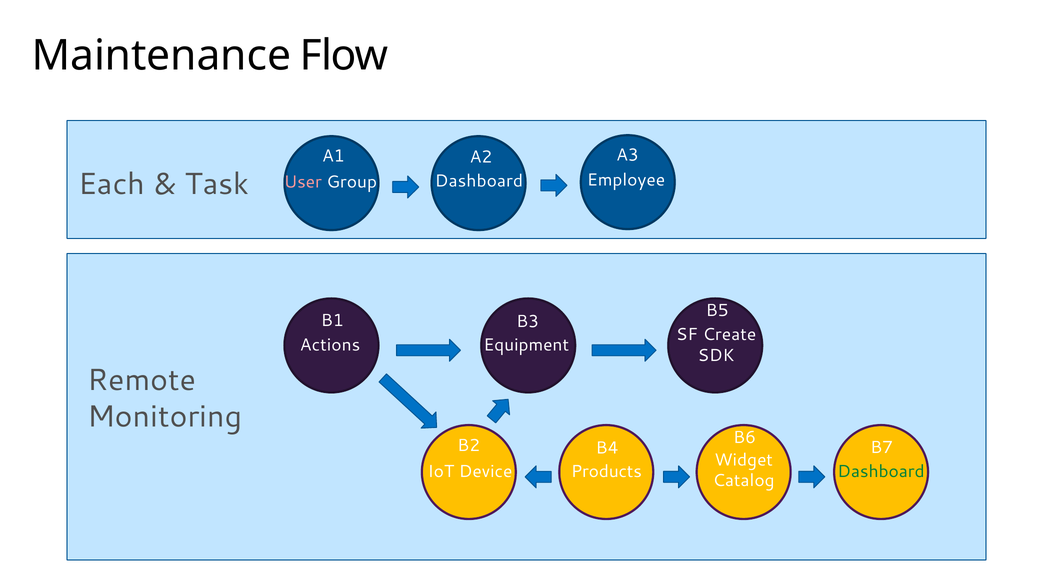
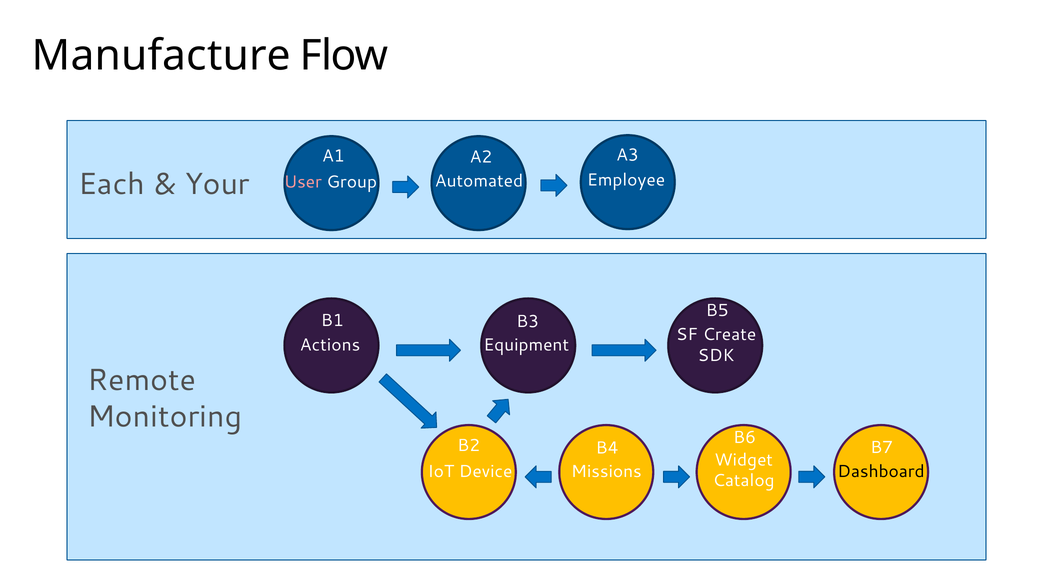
Maintenance: Maintenance -> Manufacture
Task: Task -> Your
Group Dashboard: Dashboard -> Automated
Products: Products -> Missions
Dashboard at (881, 472) colour: green -> black
